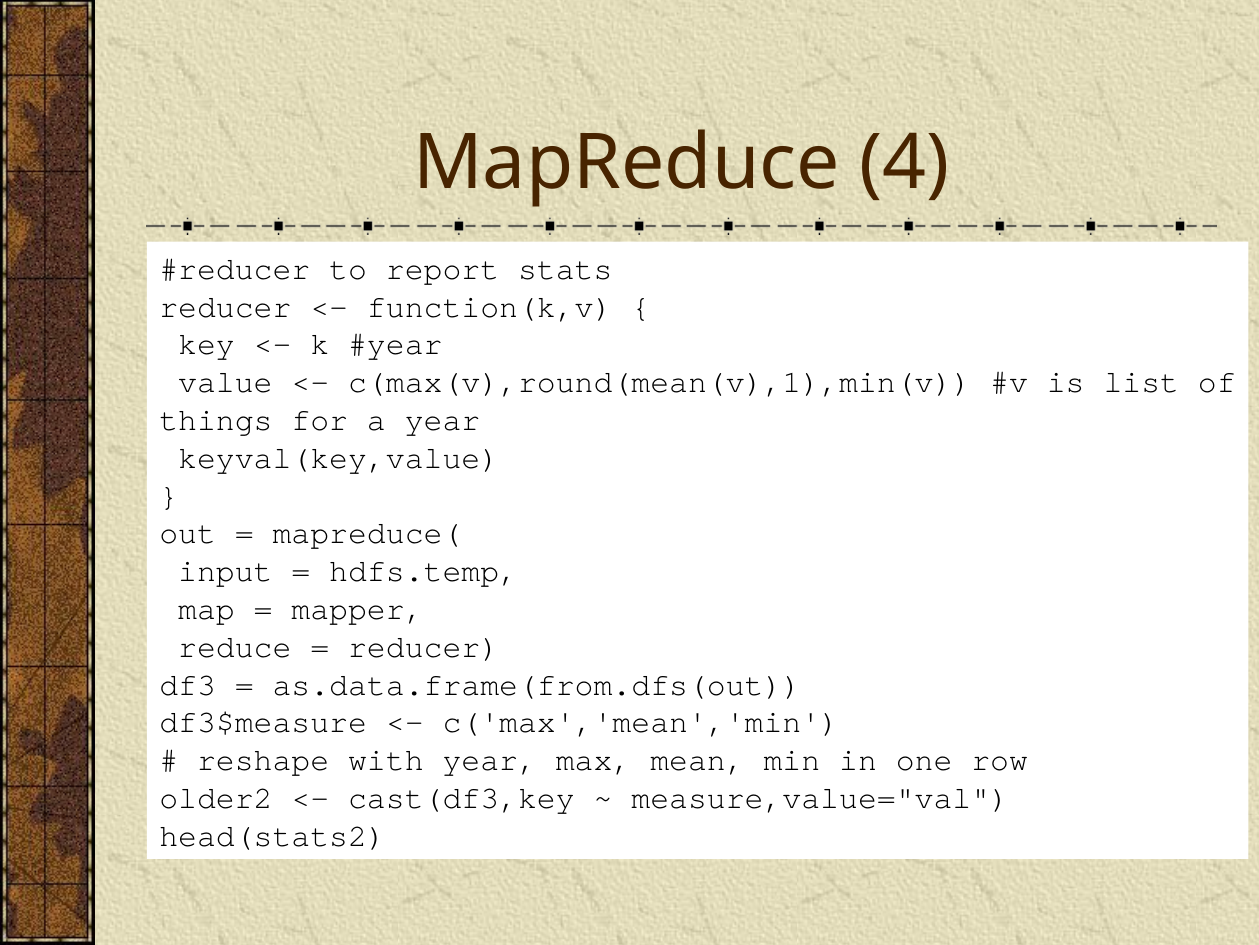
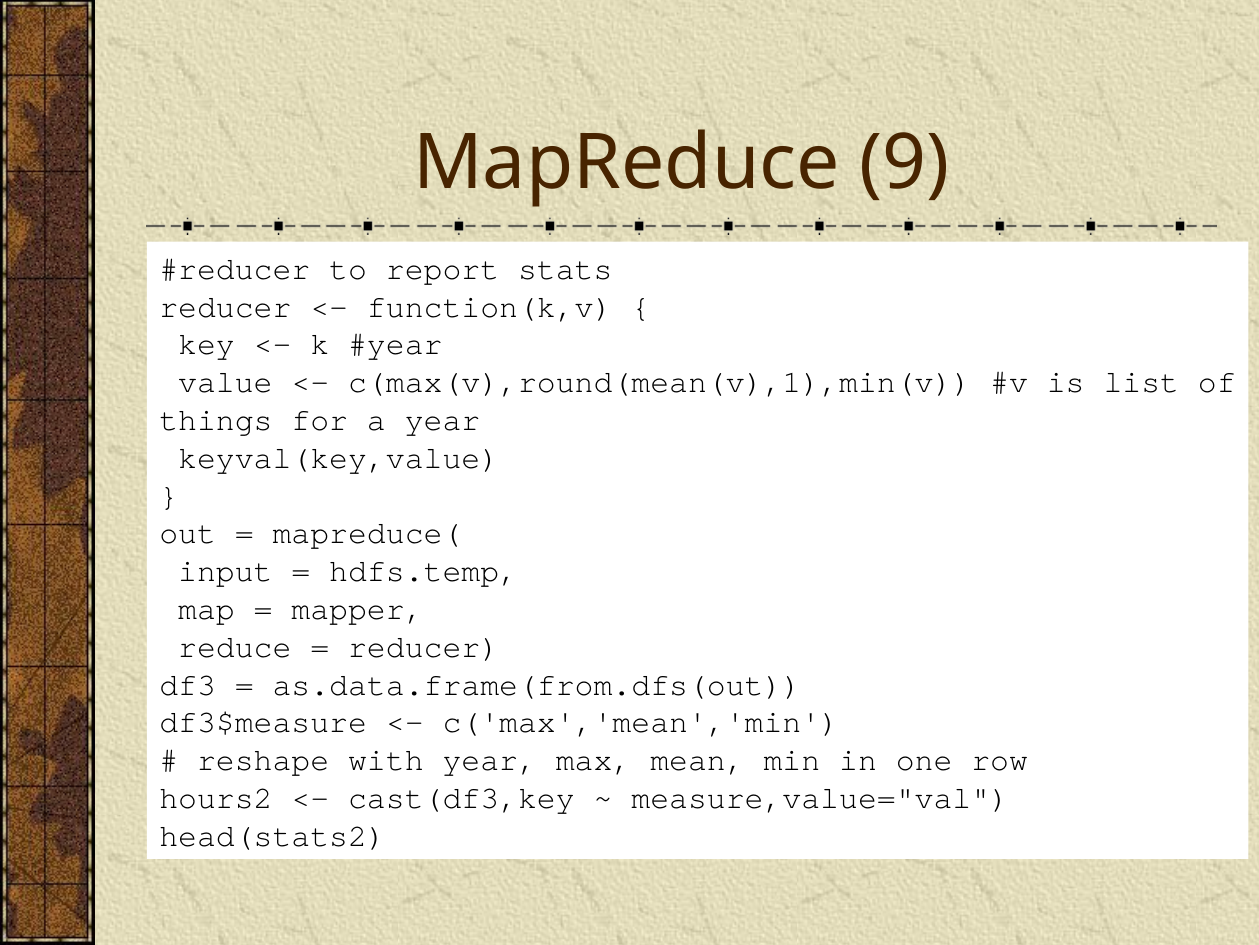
4: 4 -> 9
older2: older2 -> hours2
